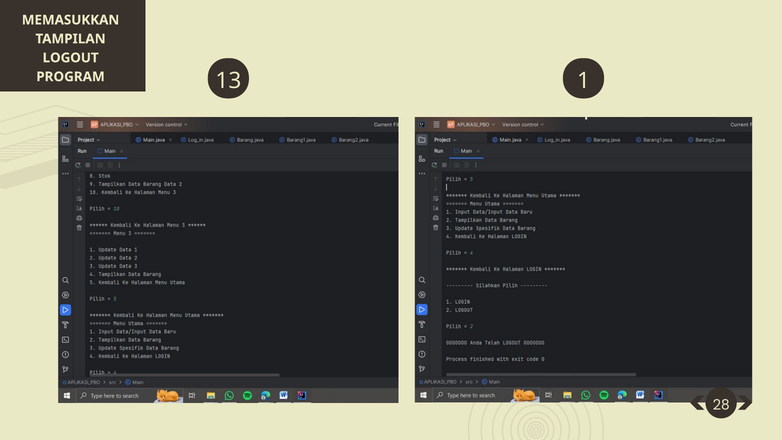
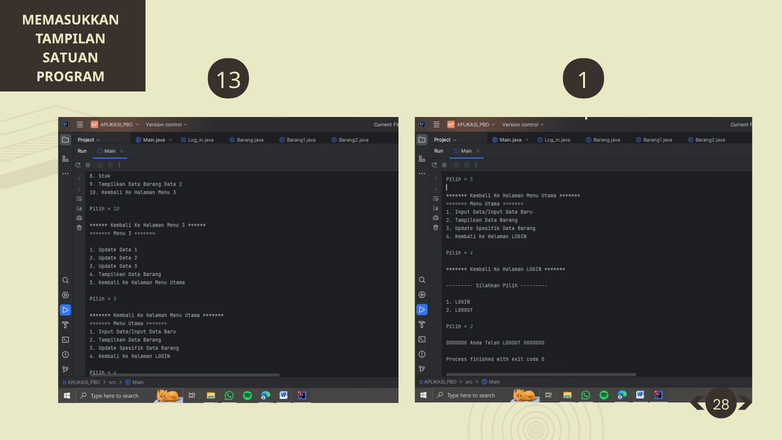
LOGOUT: LOGOUT -> SATUAN
